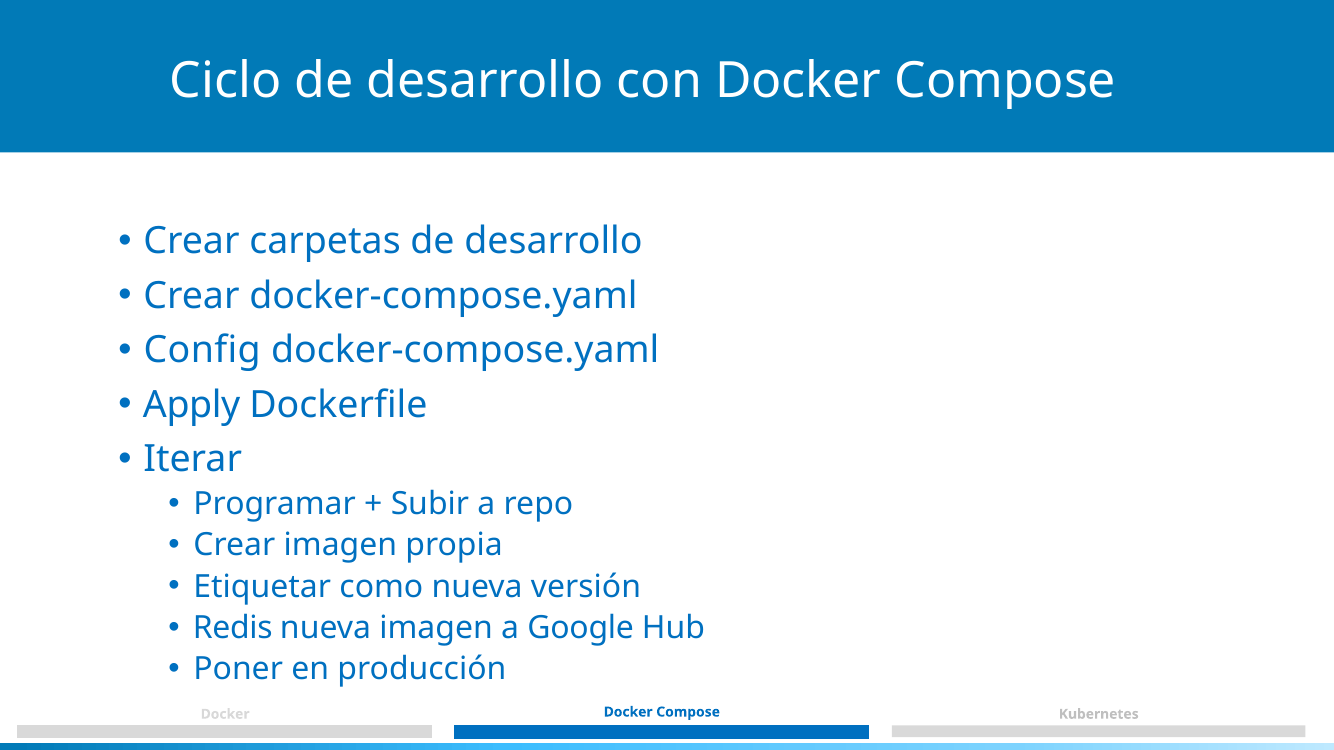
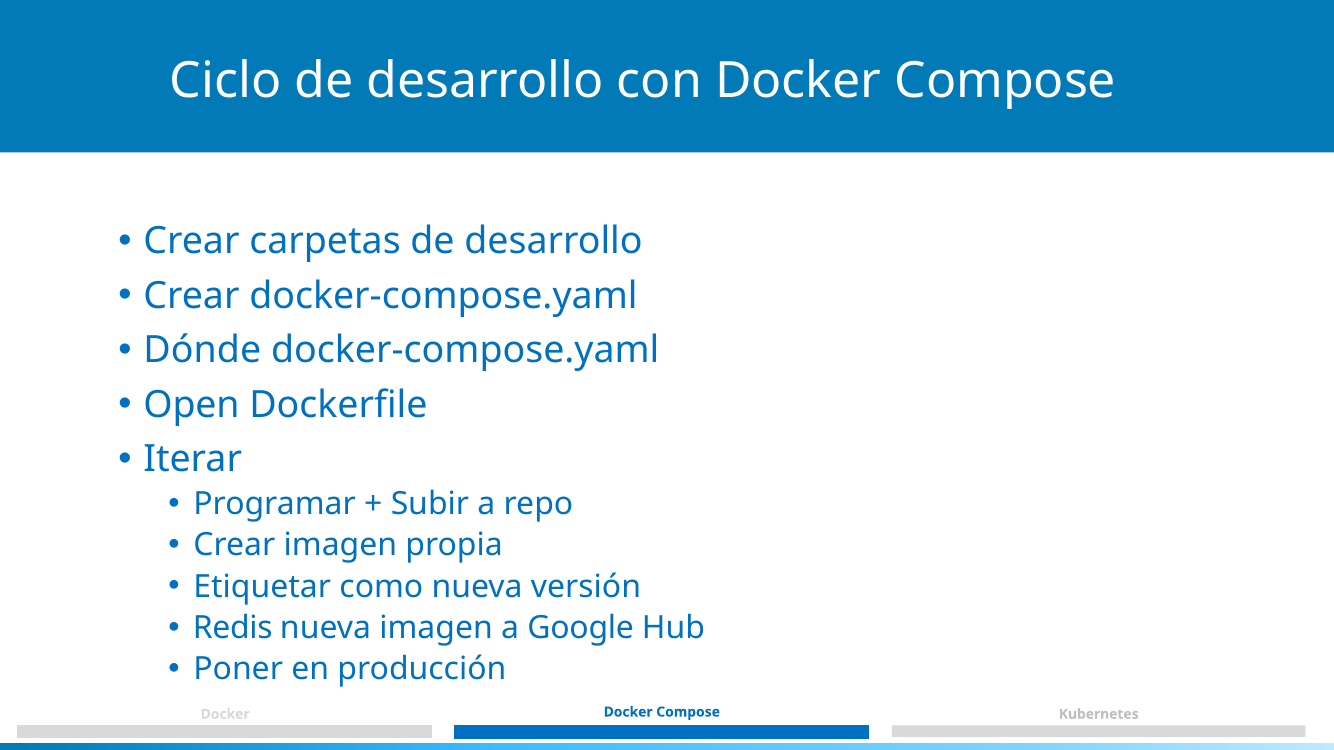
Config: Config -> Dónde
Apply: Apply -> Open
